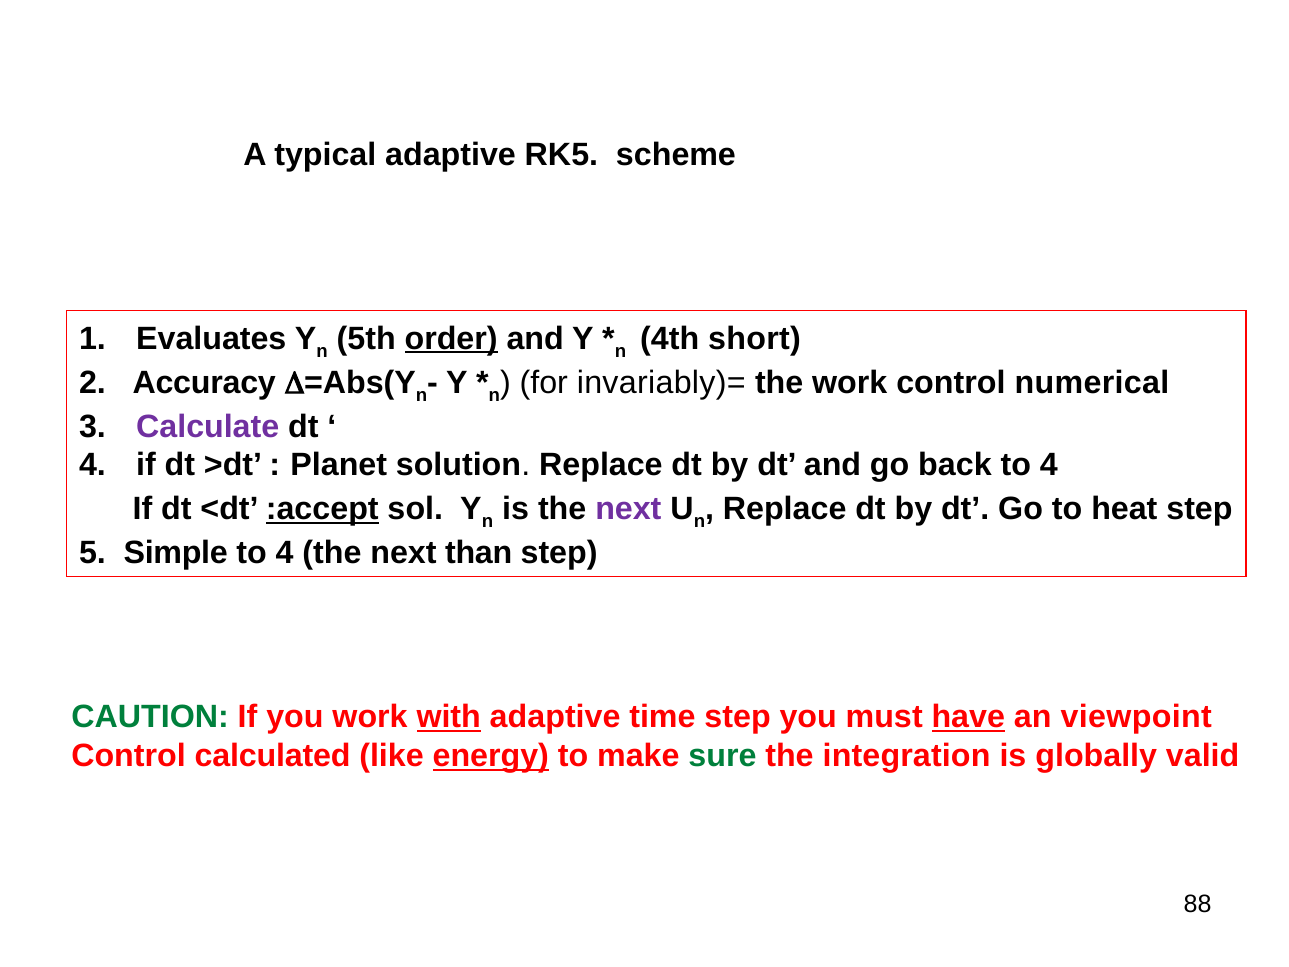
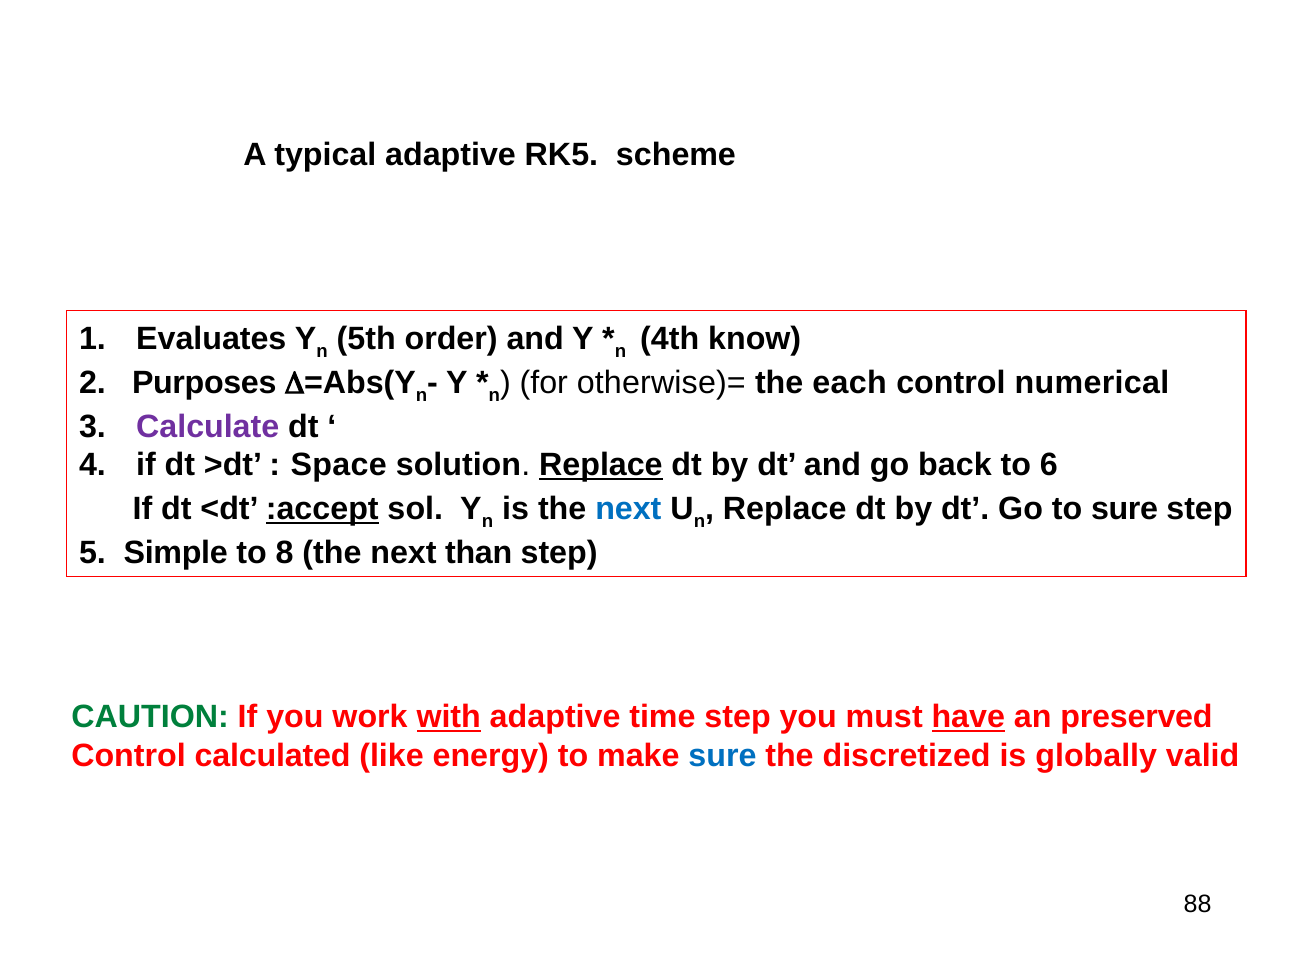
order underline: present -> none
short: short -> know
Accuracy: Accuracy -> Purposes
invariably)=: invariably)= -> otherwise)=
the work: work -> each
Planet: Planet -> Space
Replace at (601, 465) underline: none -> present
back to 4: 4 -> 6
next at (628, 509) colour: purple -> blue
to heat: heat -> sure
4 at (285, 553): 4 -> 8
viewpoint: viewpoint -> preserved
energy underline: present -> none
sure at (722, 756) colour: green -> blue
integration: integration -> discretized
